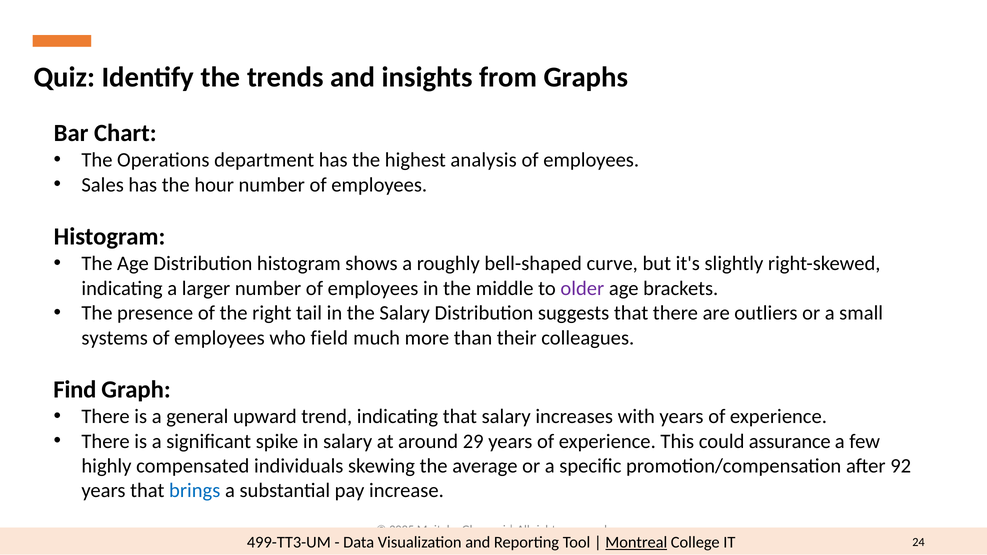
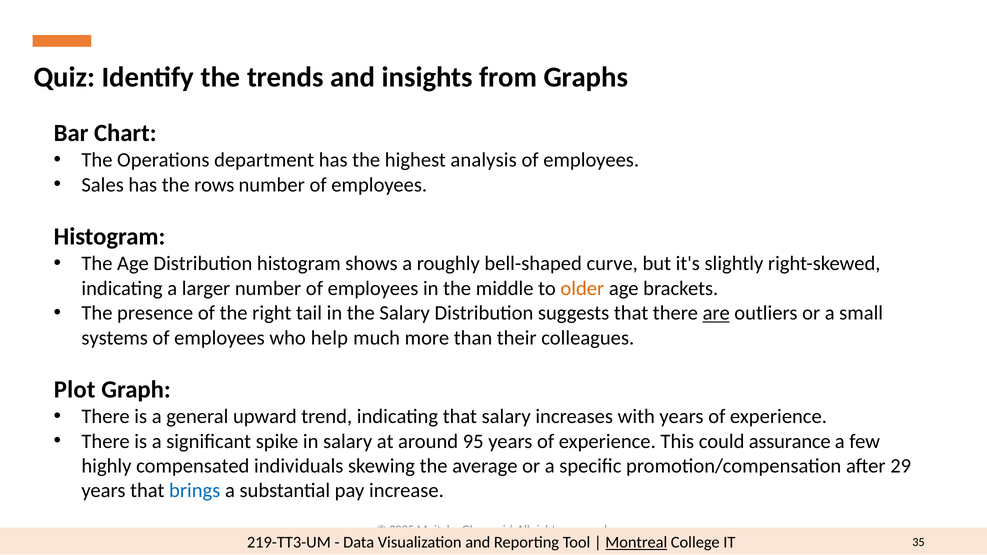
hour: hour -> rows
older colour: purple -> orange
are underline: none -> present
field: field -> help
Find: Find -> Plot
29: 29 -> 95
92: 92 -> 29
499-TT3-UM: 499-TT3-UM -> 219-TT3-UM
24: 24 -> 35
